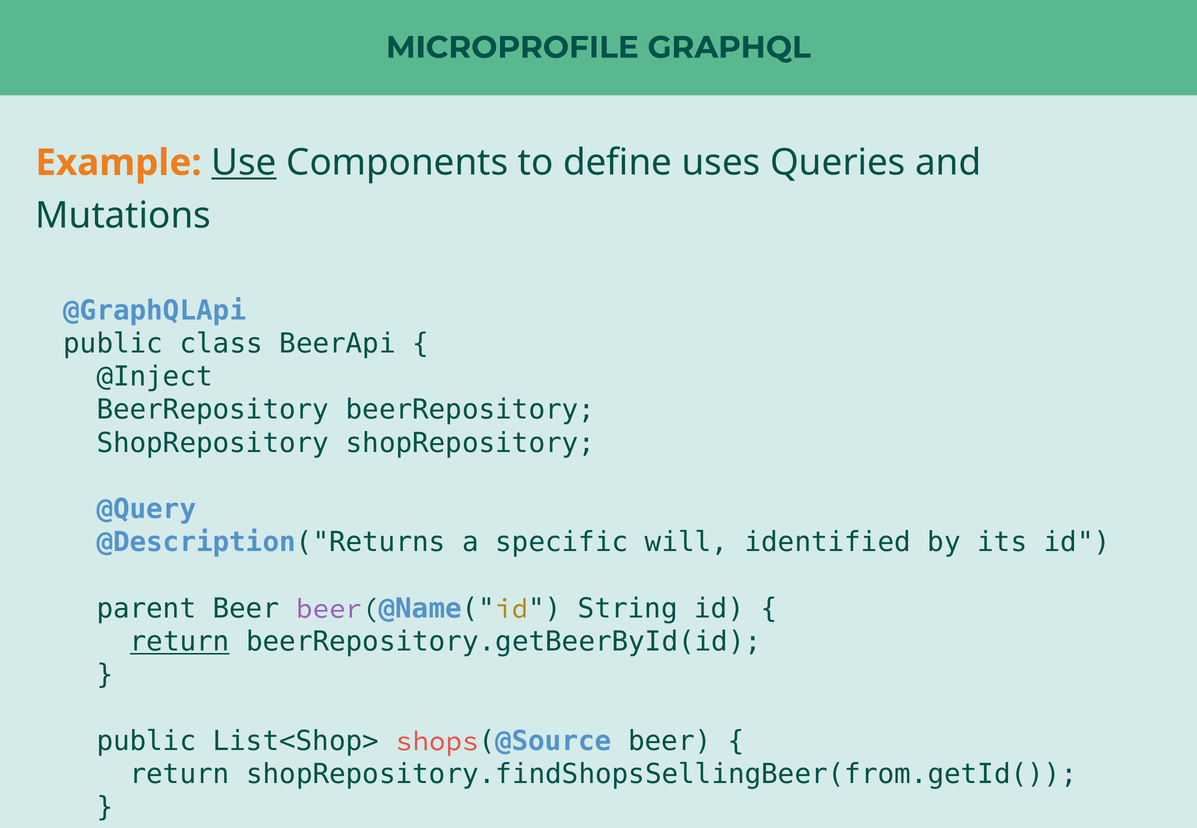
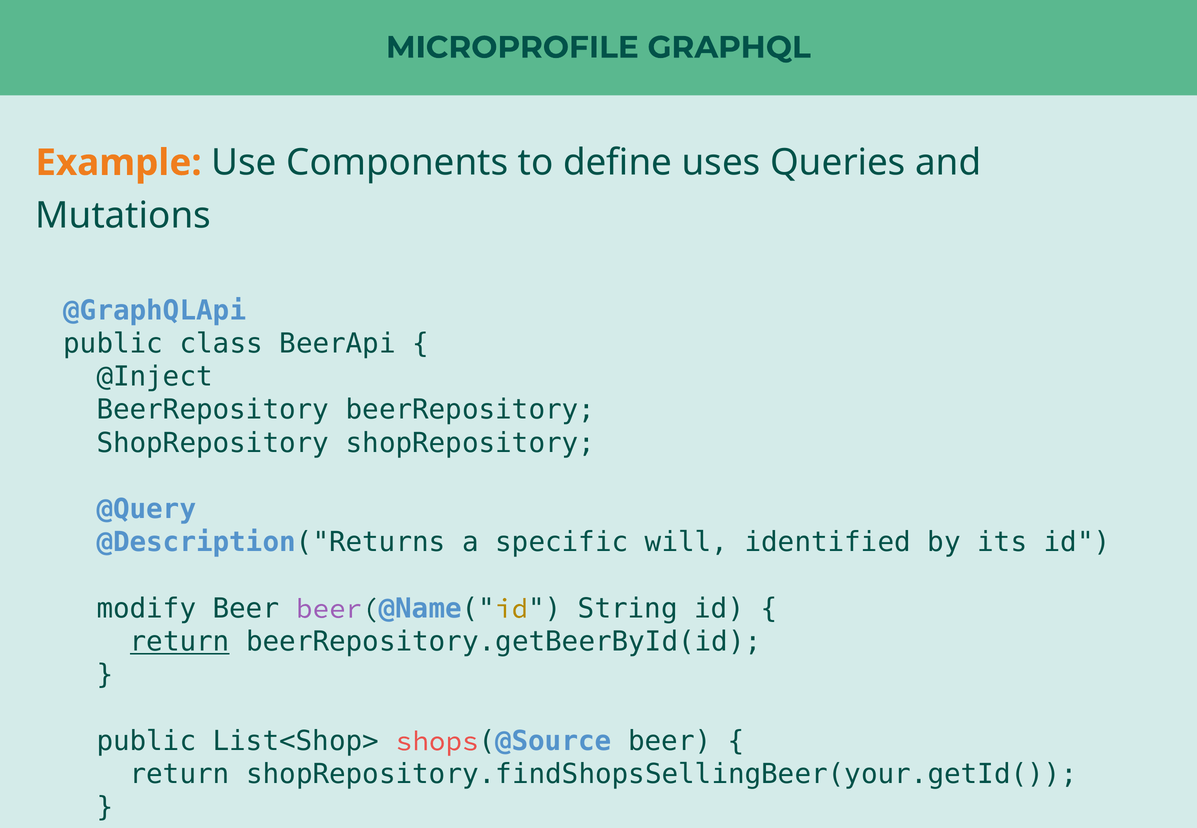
Use underline: present -> none
parent: parent -> modify
shopRepository.findShopsSellingBeer(from.getId(: shopRepository.findShopsSellingBeer(from.getId( -> shopRepository.findShopsSellingBeer(your.getId(
